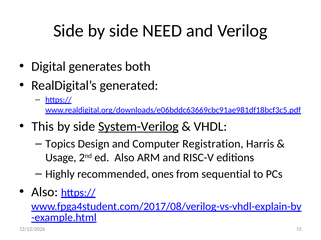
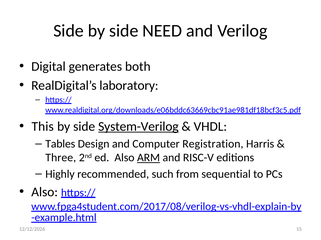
generated: generated -> laboratory
Topics: Topics -> Tables
Usage: Usage -> Three
ARM underline: none -> present
ones: ones -> such
